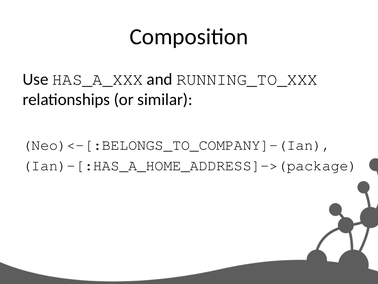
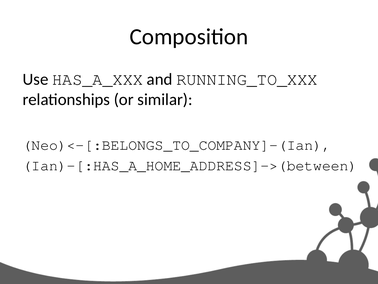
Ian)-[:HAS_A_HOME_ADDRESS]->(package: Ian)-[:HAS_A_HOME_ADDRESS]->(package -> Ian)-[:HAS_A_HOME_ADDRESS]->(between
